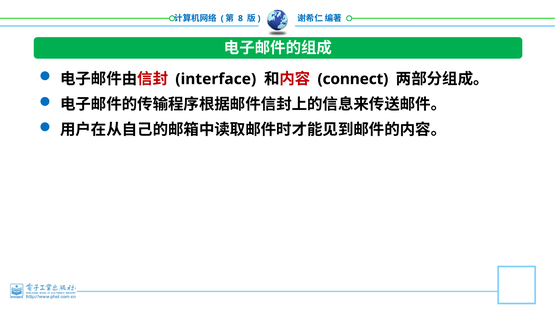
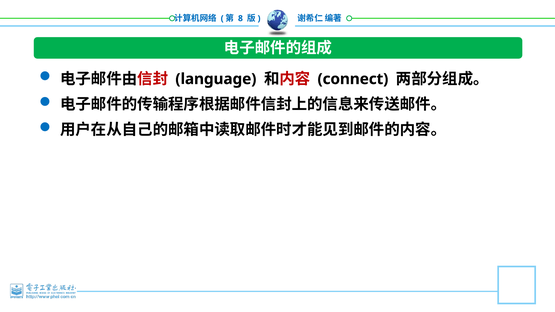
interface: interface -> language
